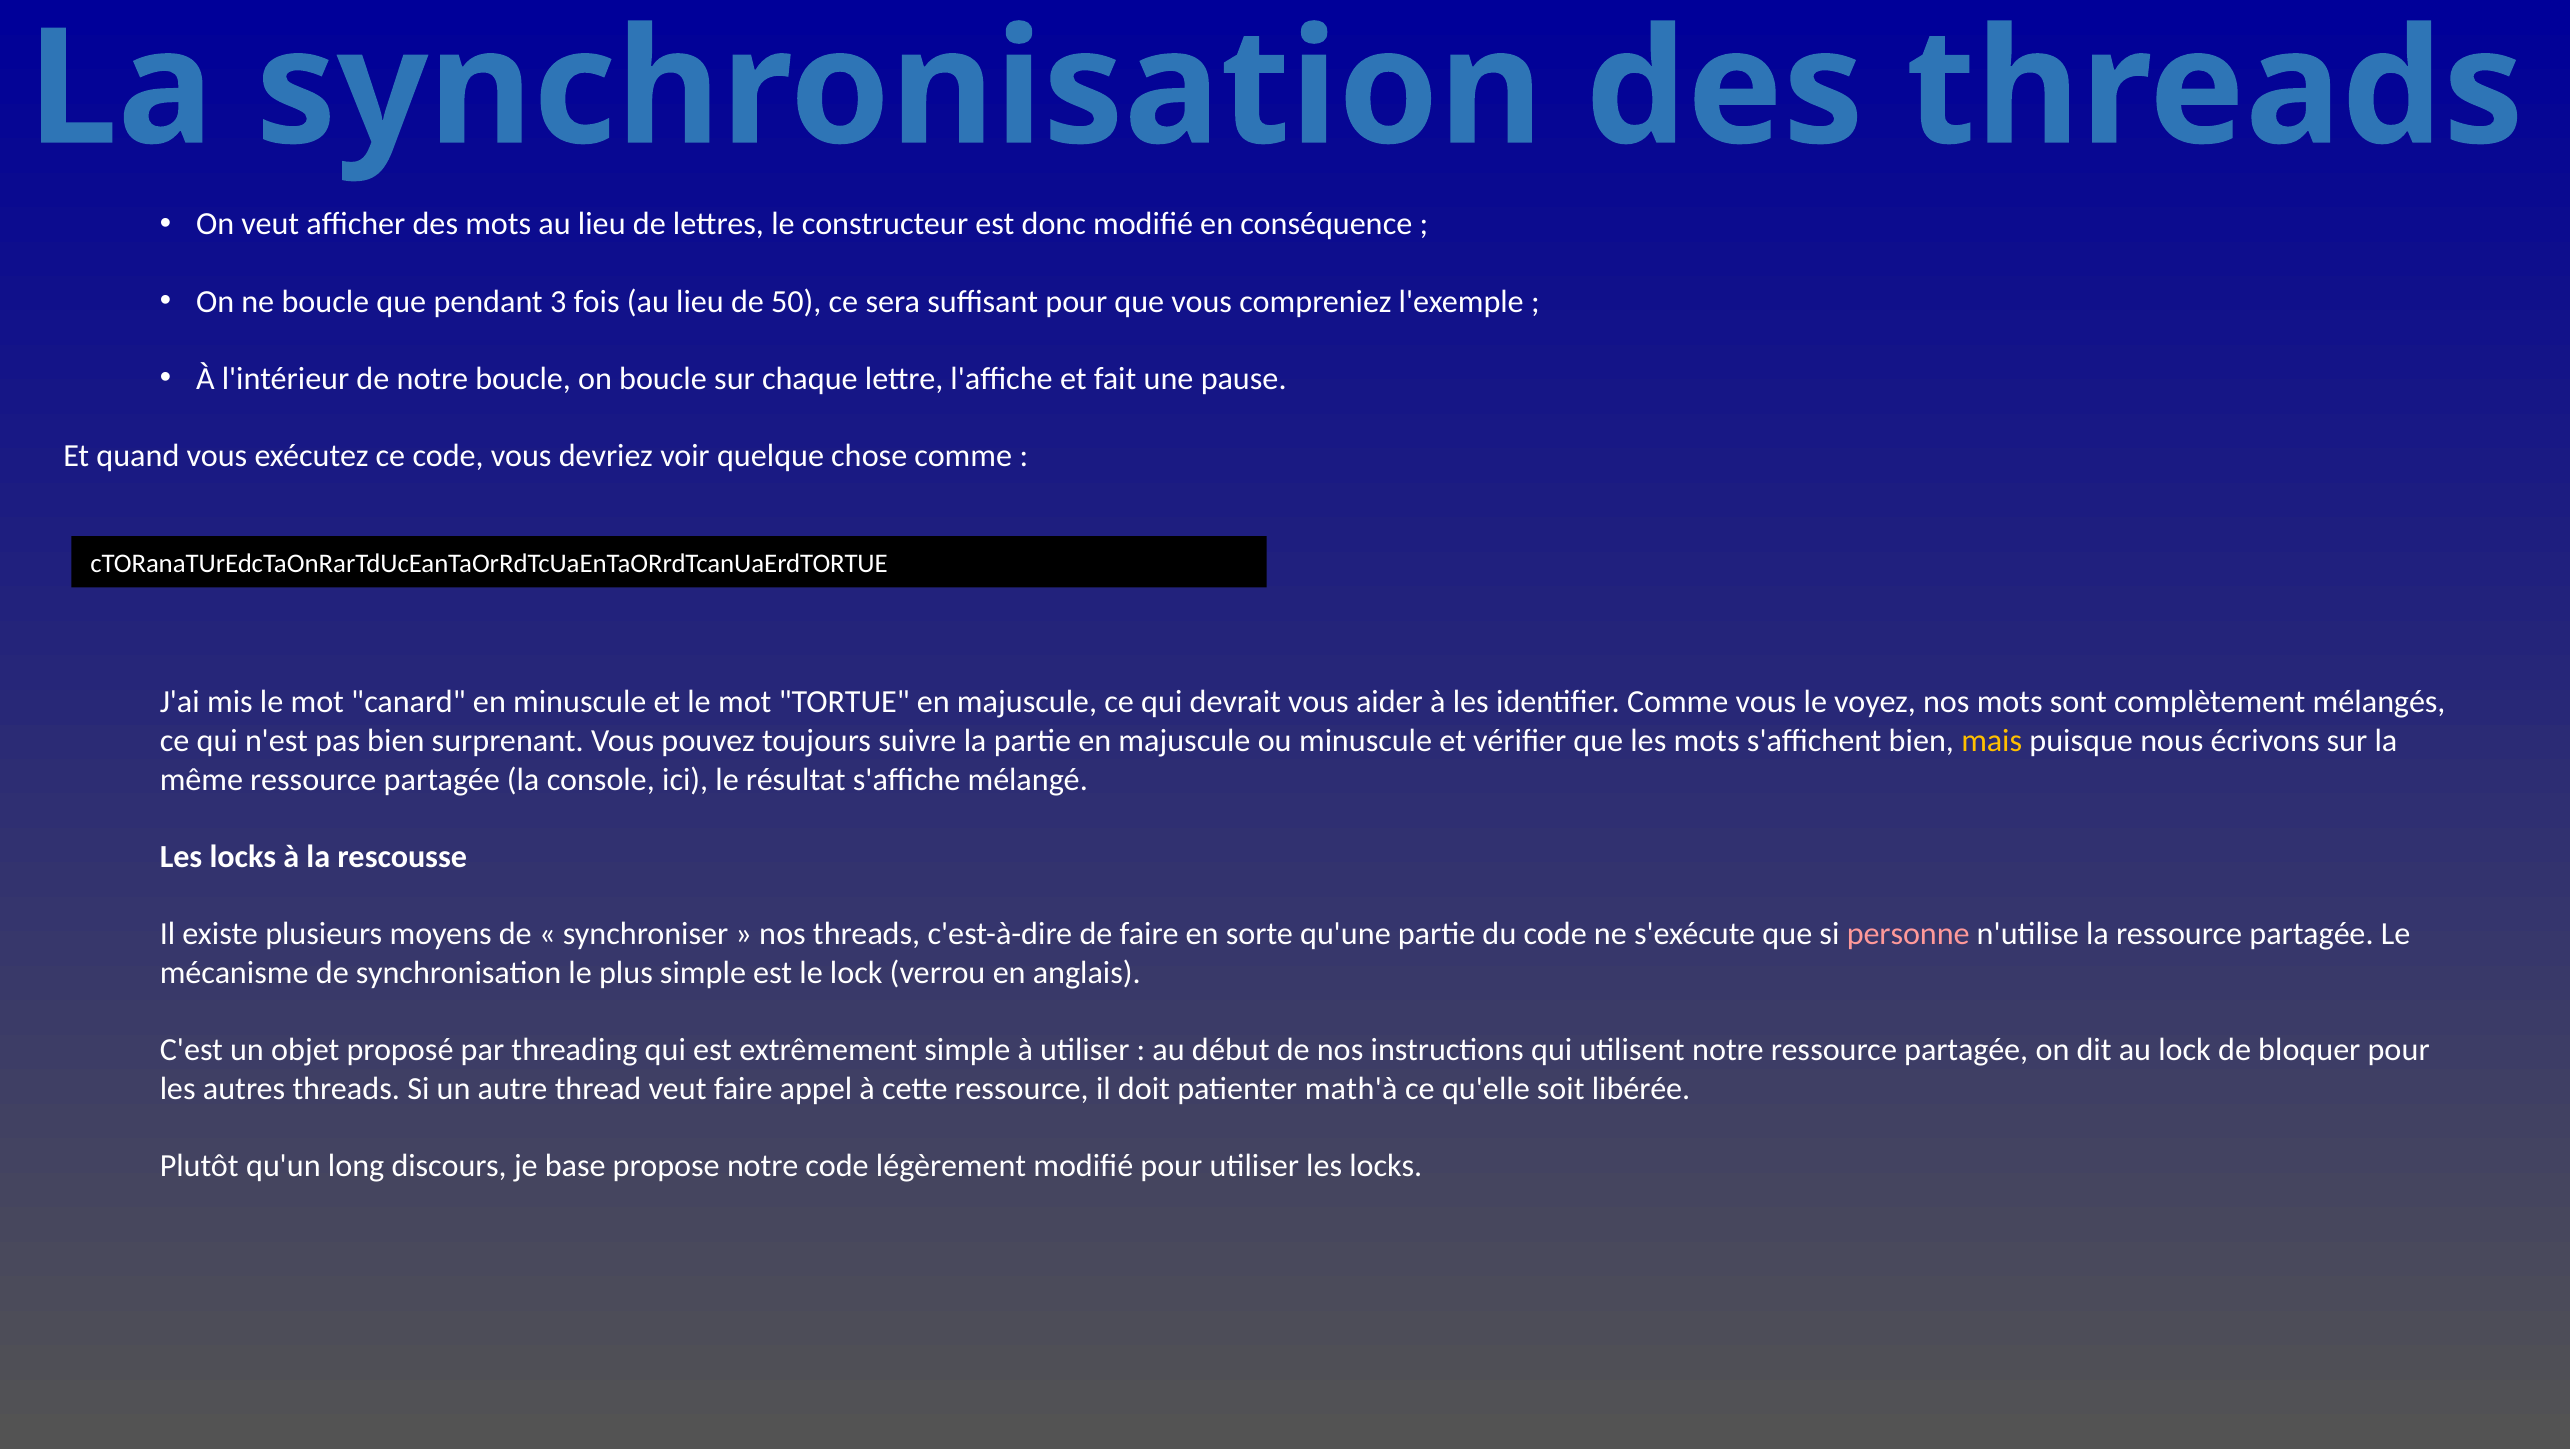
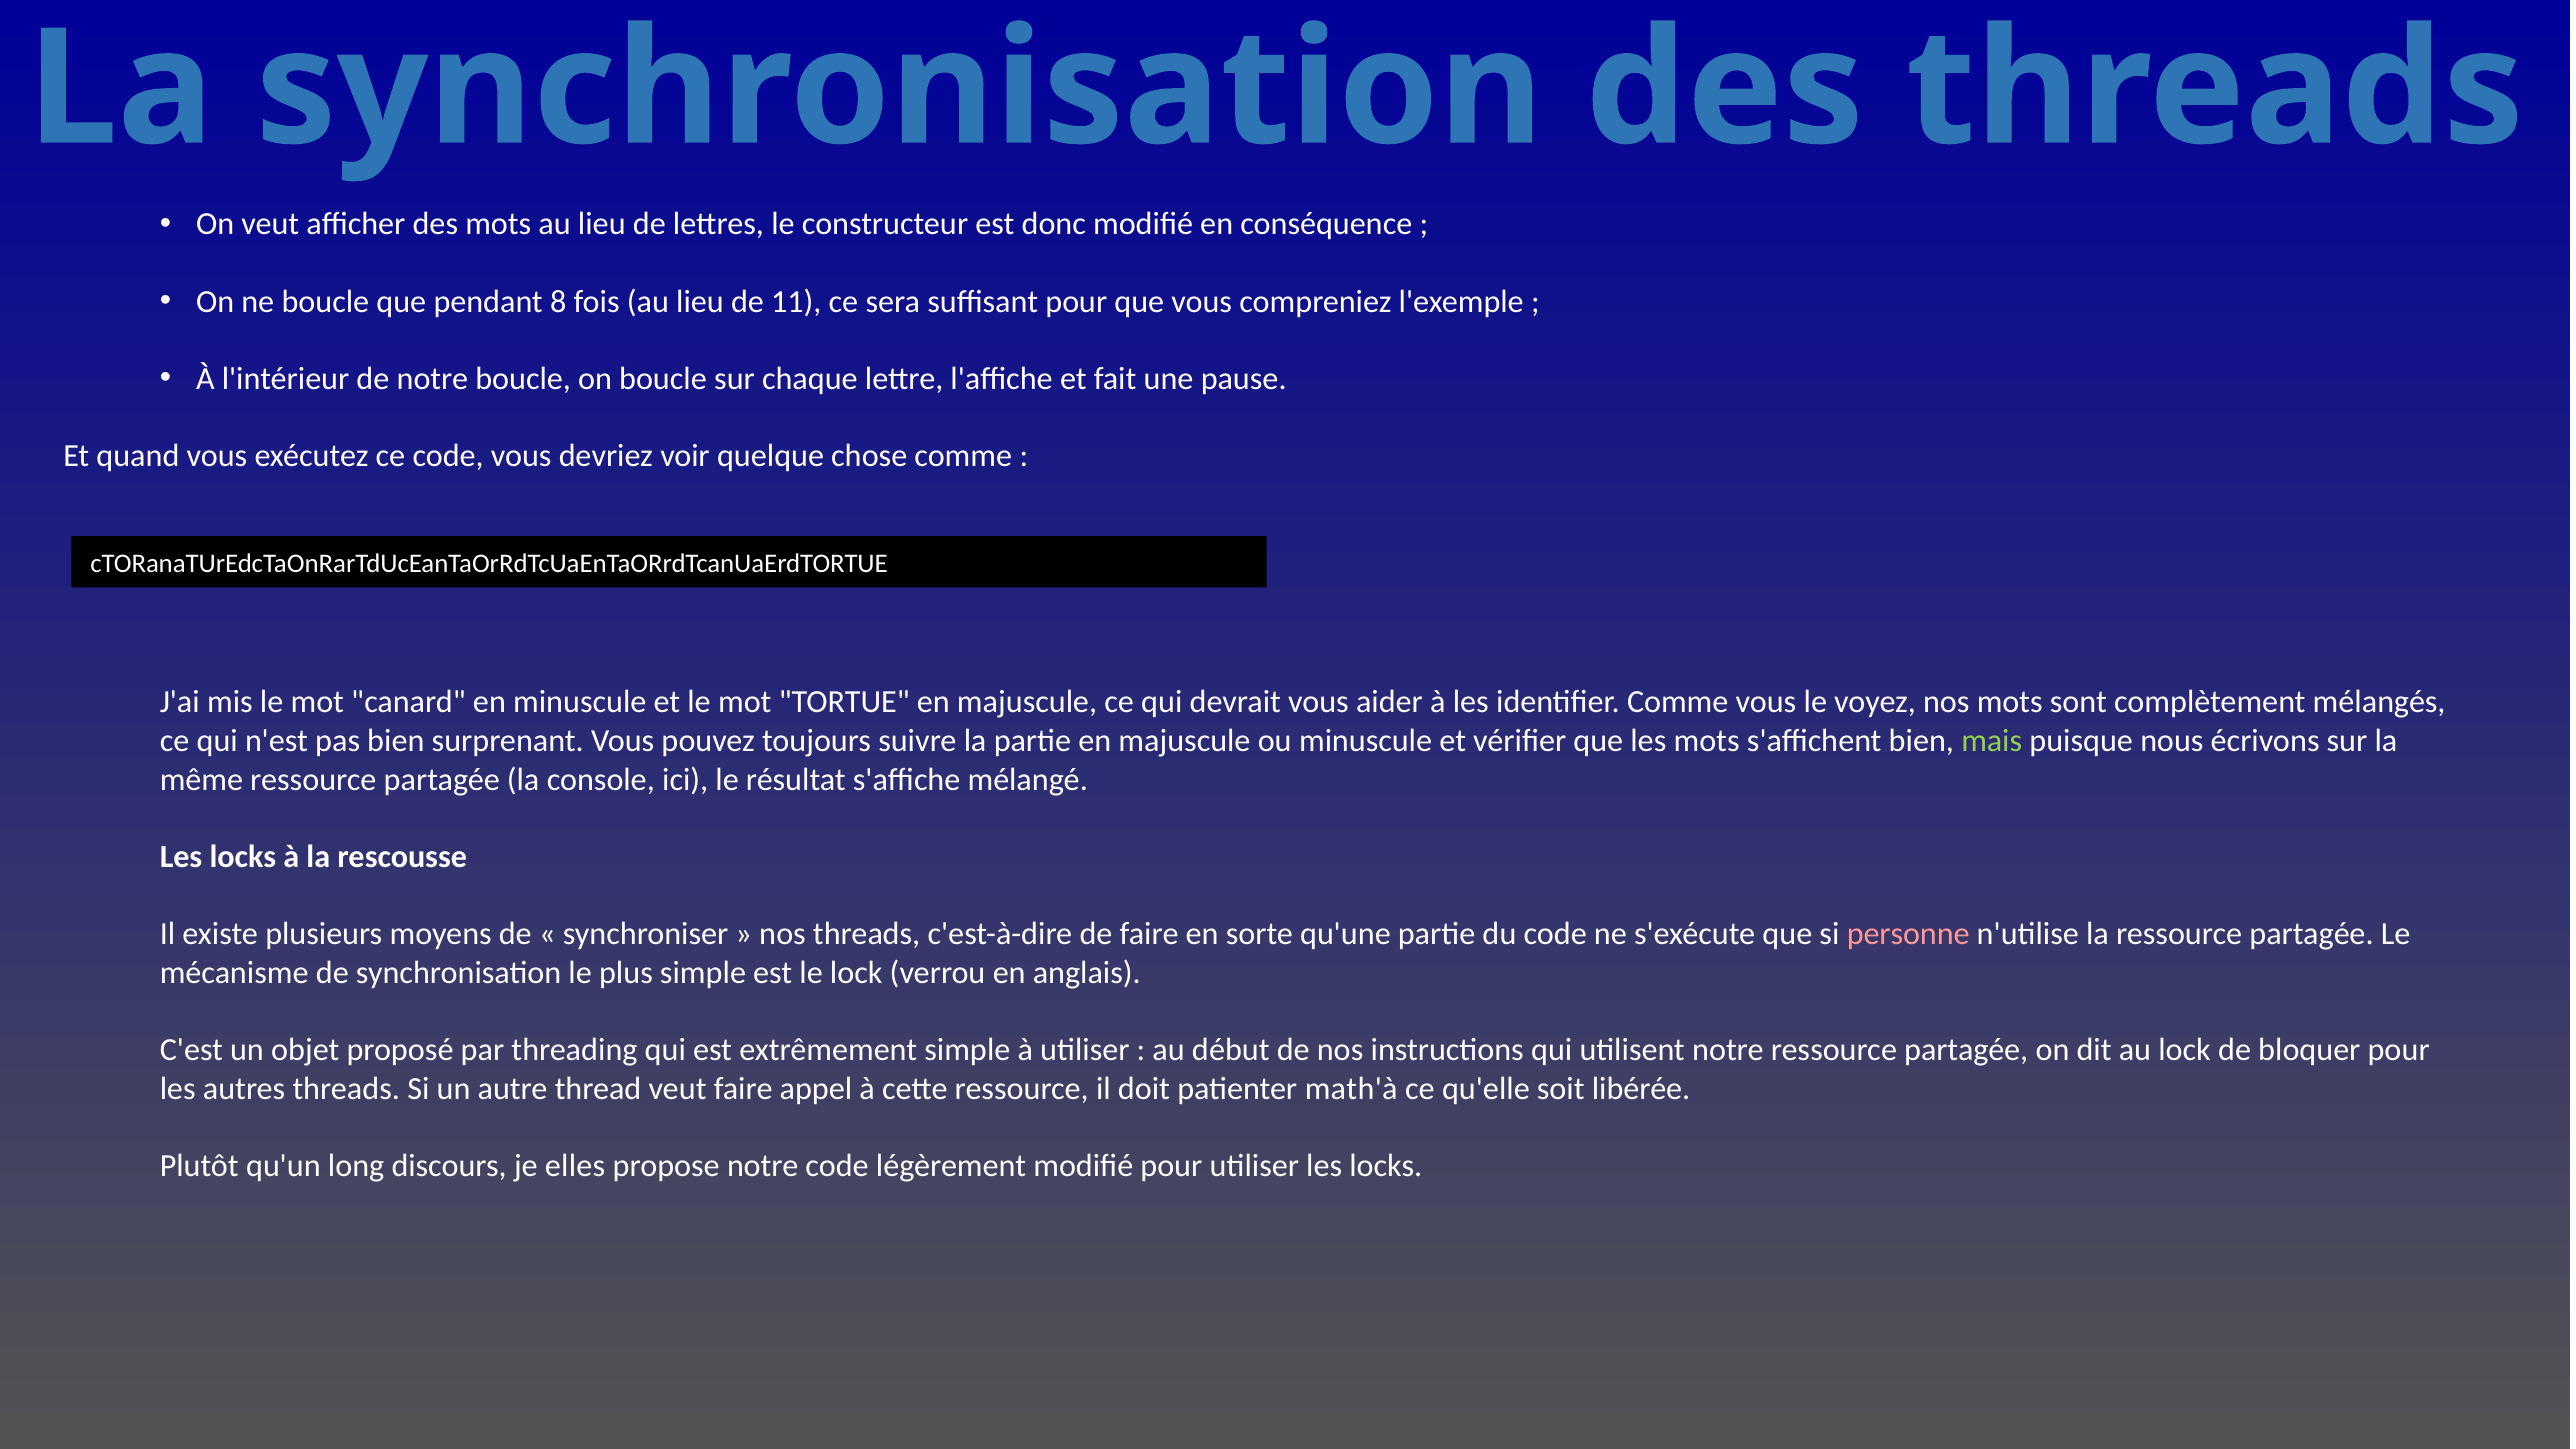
3: 3 -> 8
50: 50 -> 11
mais colour: yellow -> light green
base: base -> elles
